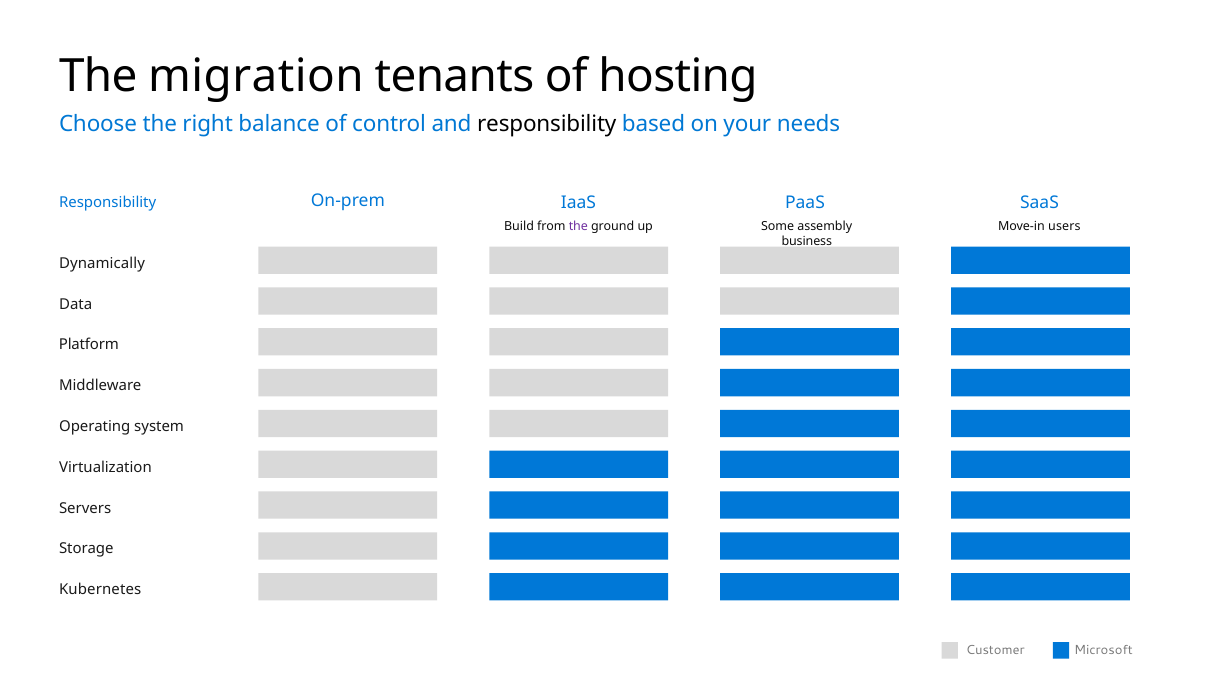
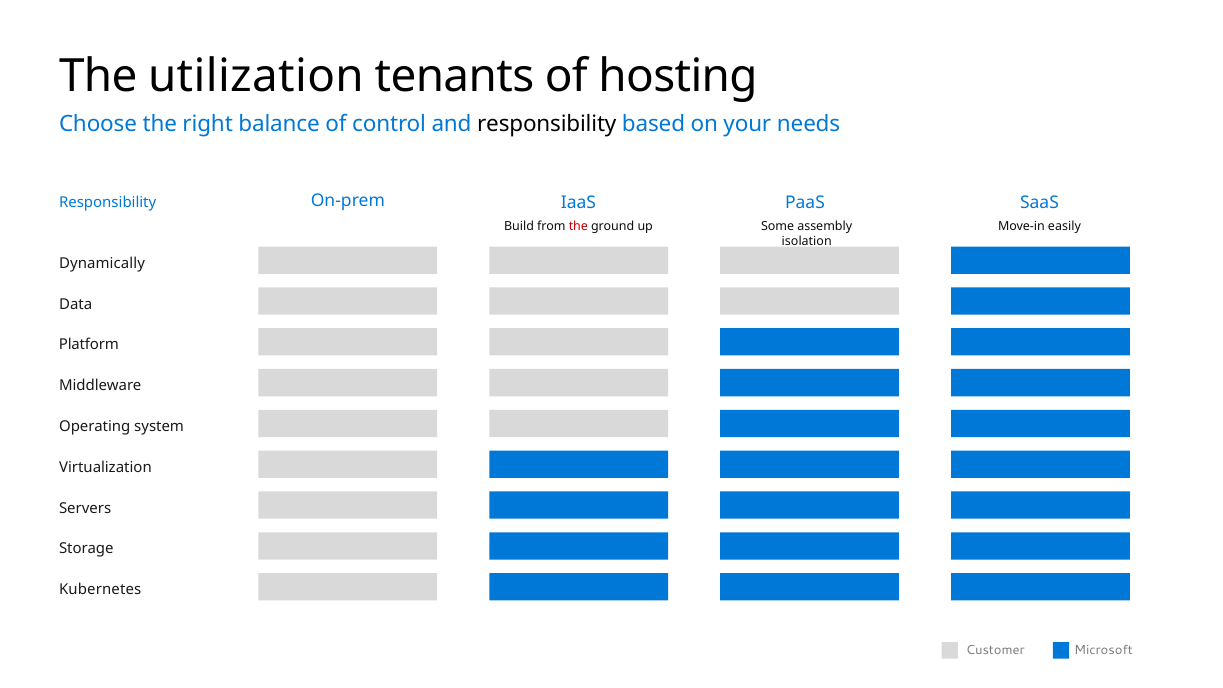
migration: migration -> utilization
the at (578, 226) colour: purple -> red
users: users -> easily
business: business -> isolation
